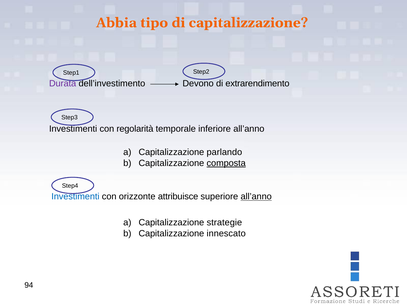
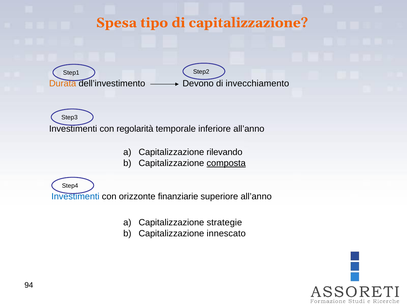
Abbia: Abbia -> Spesa
Durata colour: purple -> orange
extrarendimento: extrarendimento -> invecchiamento
parlando: parlando -> rilevando
attribuisce: attribuisce -> finanziarie
all’anno at (256, 197) underline: present -> none
